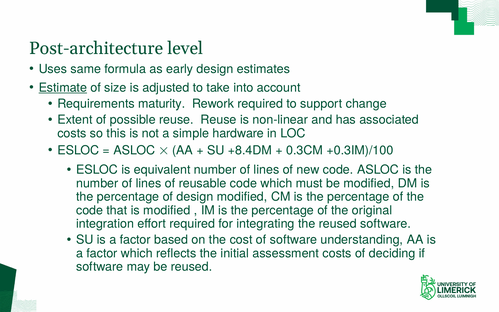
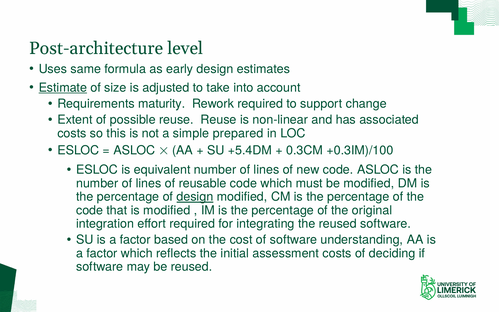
hardware: hardware -> prepared
+8.4DM: +8.4DM -> +5.4DM
design at (195, 197) underline: none -> present
